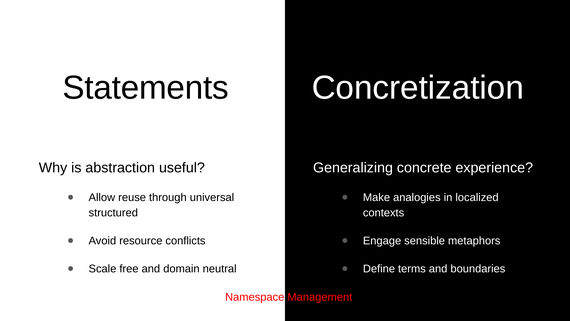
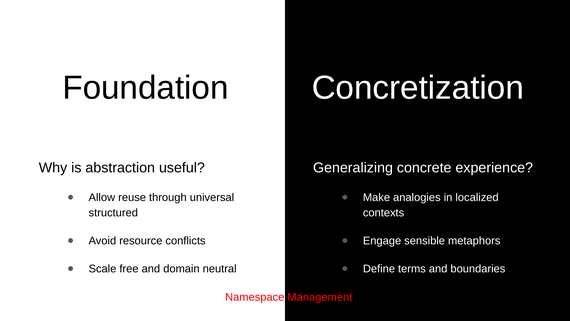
Statements: Statements -> Foundation
